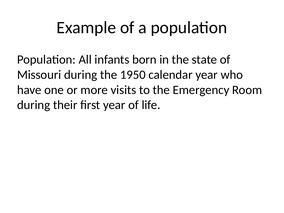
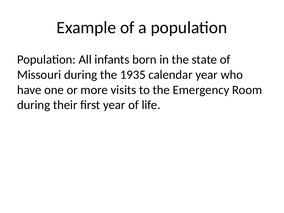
1950: 1950 -> 1935
